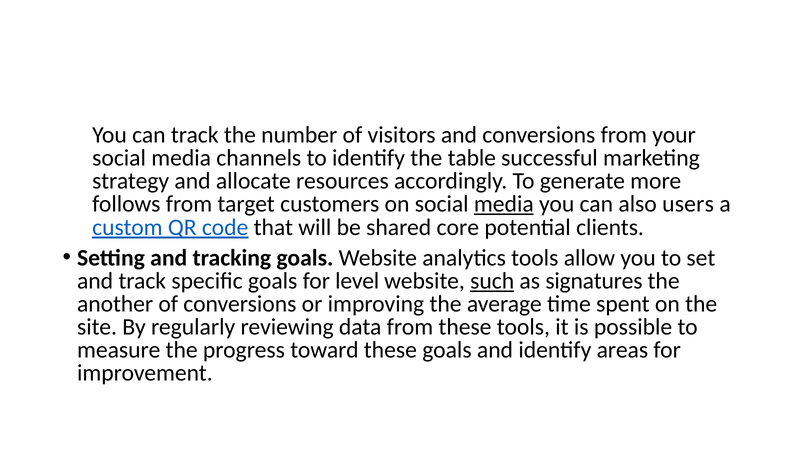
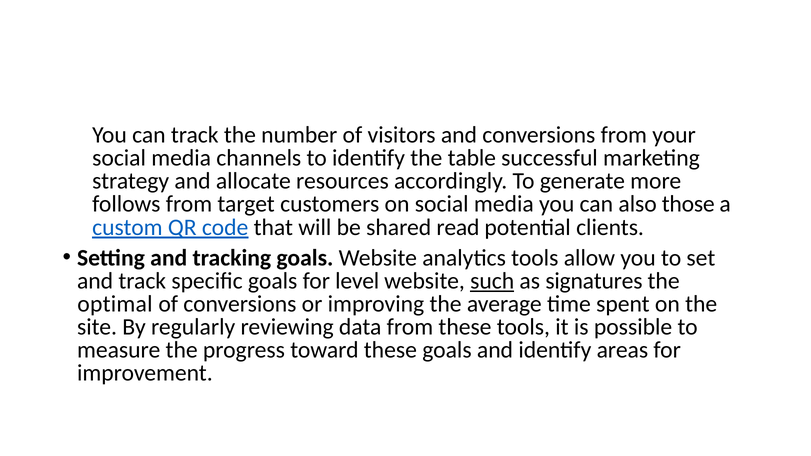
media at (504, 204) underline: present -> none
users: users -> those
core: core -> read
another: another -> optimal
